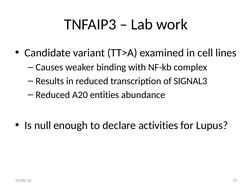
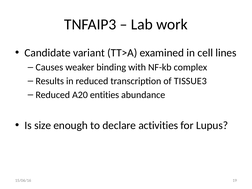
SIGNAL3: SIGNAL3 -> TISSUE3
null: null -> size
